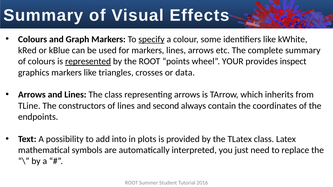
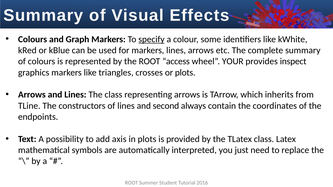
represented underline: present -> none
points: points -> access
or data: data -> plots
into: into -> axis
